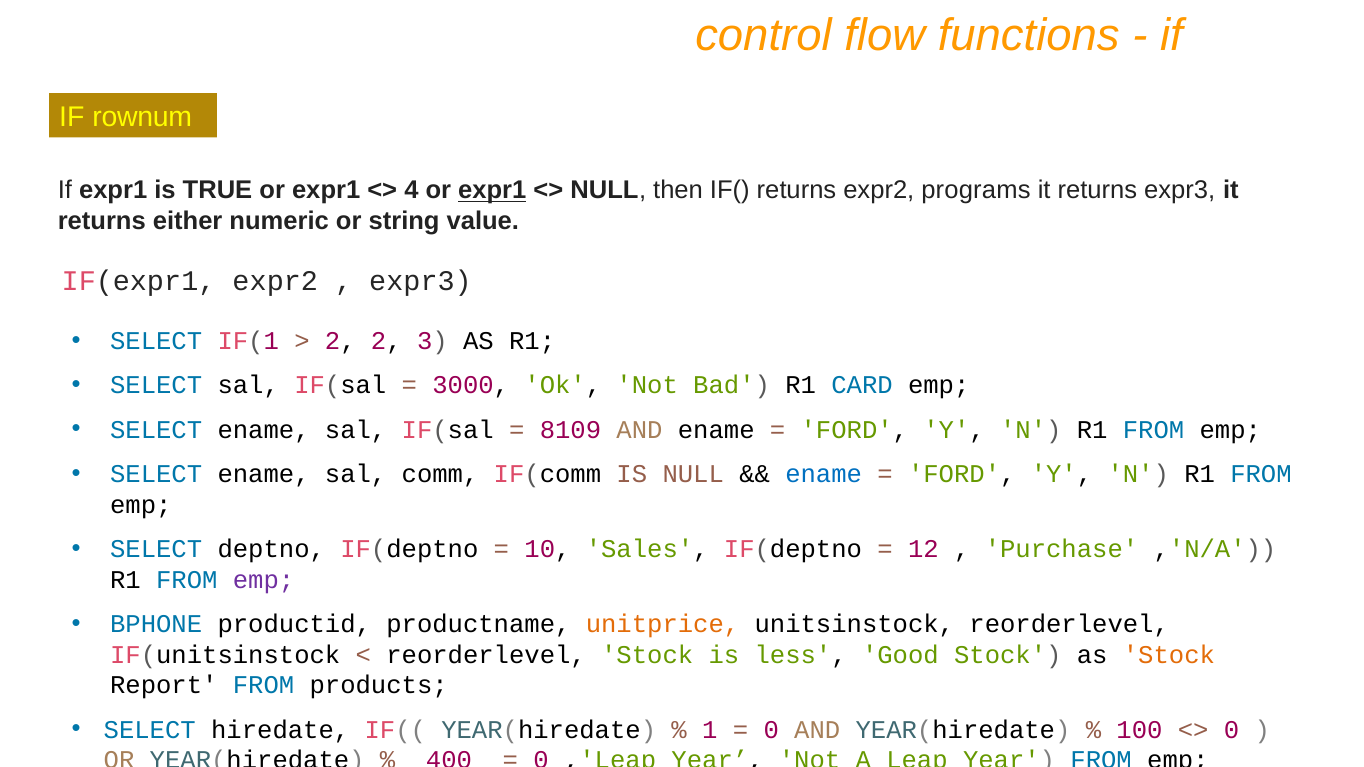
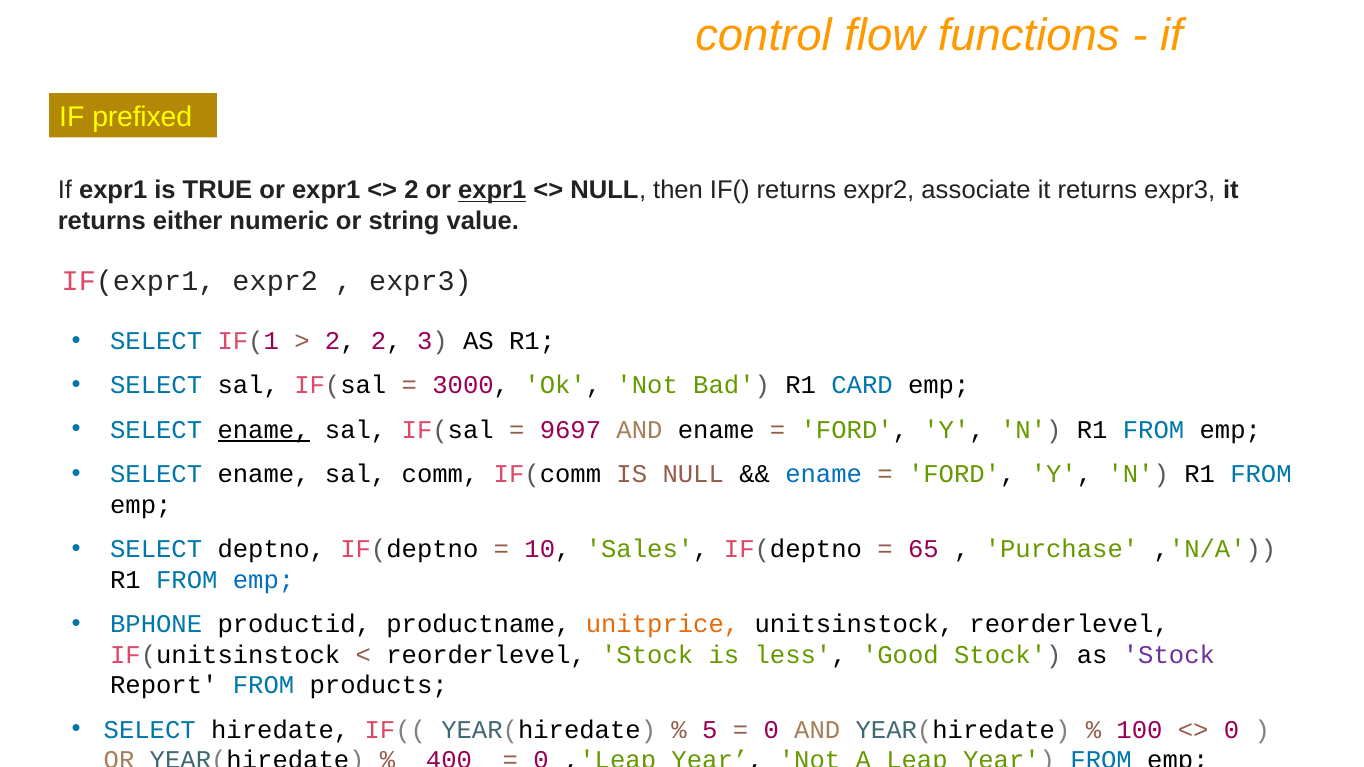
rownum: rownum -> prefixed
4 at (411, 190): 4 -> 2
programs: programs -> associate
ename at (264, 430) underline: none -> present
8109: 8109 -> 9697
12: 12 -> 65
emp at (264, 580) colour: purple -> blue
Stock at (1169, 655) colour: orange -> purple
1: 1 -> 5
